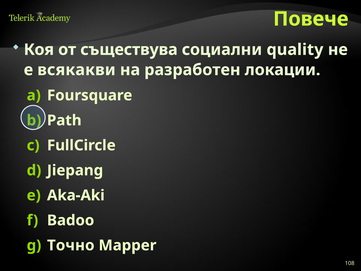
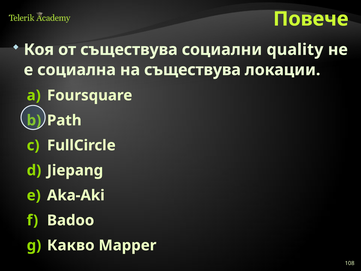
всякакви: всякакви -> социална
на разработен: разработен -> съществува
Точно: Точно -> Какво
